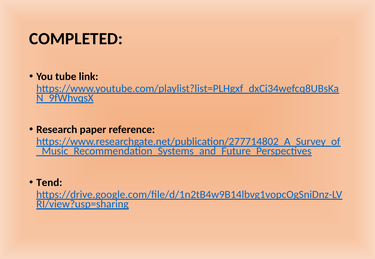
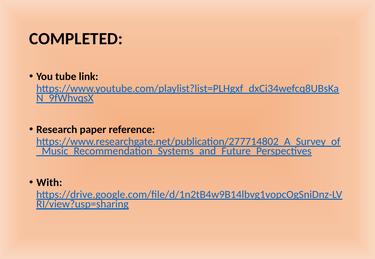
Tend: Tend -> With
